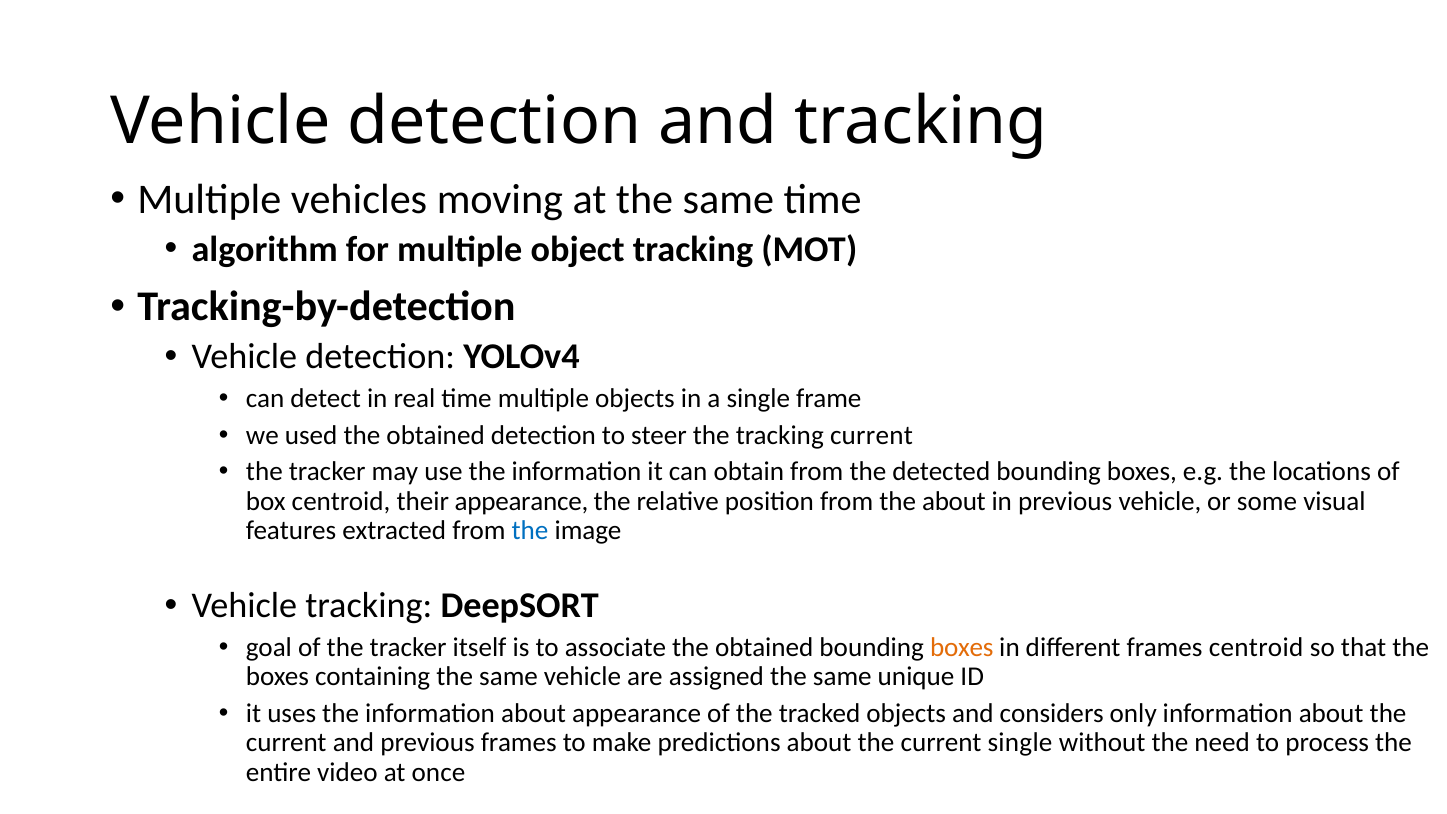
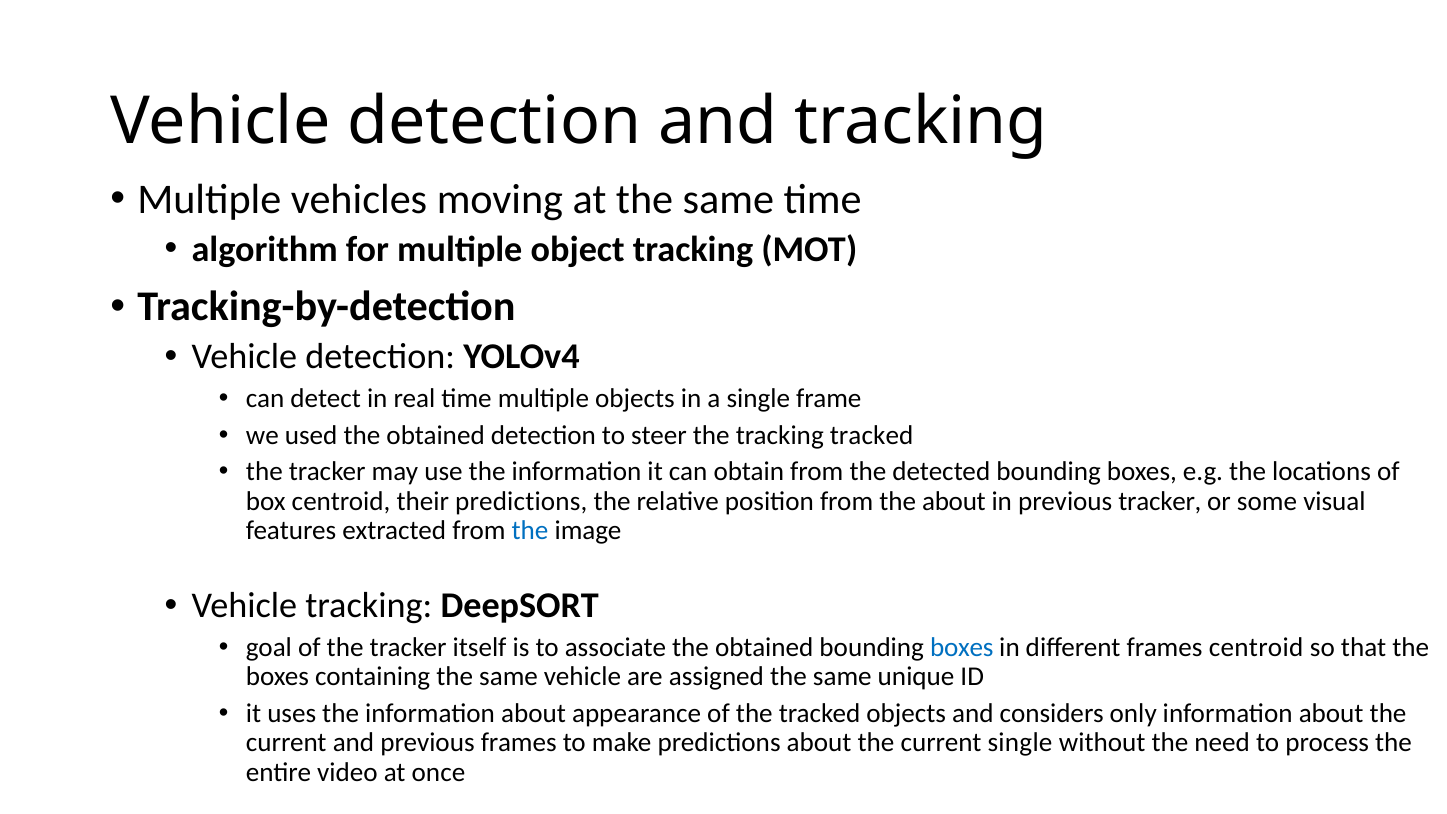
tracking current: current -> tracked
their appearance: appearance -> predictions
previous vehicle: vehicle -> tracker
boxes at (962, 647) colour: orange -> blue
